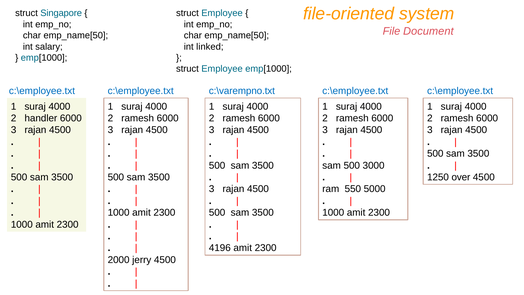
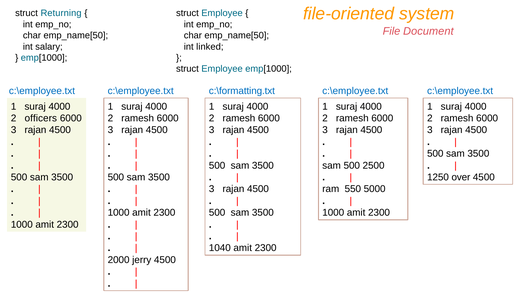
Singapore: Singapore -> Returning
c:\varempno.txt: c:\varempno.txt -> c:\formatting.txt
handler: handler -> officers
3000: 3000 -> 2500
4196: 4196 -> 1040
